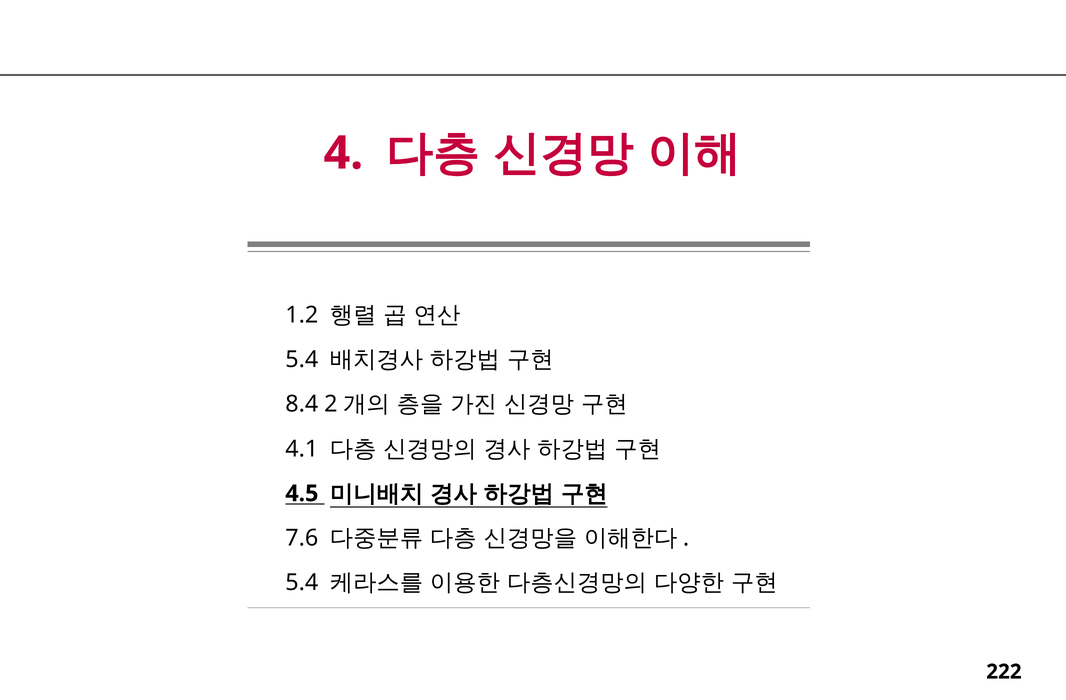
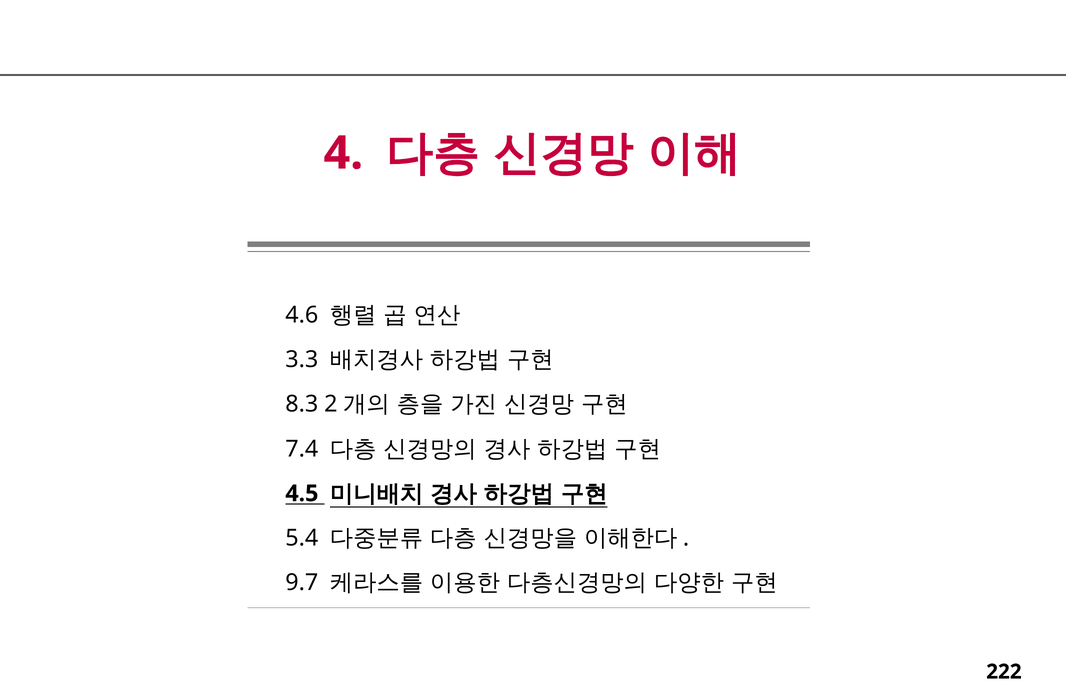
1.2: 1.2 -> 4.6
5.4 at (302, 360): 5.4 -> 3.3
8.4: 8.4 -> 8.3
4.1: 4.1 -> 7.4
7.6: 7.6 -> 5.4
5.4 at (302, 583): 5.4 -> 9.7
